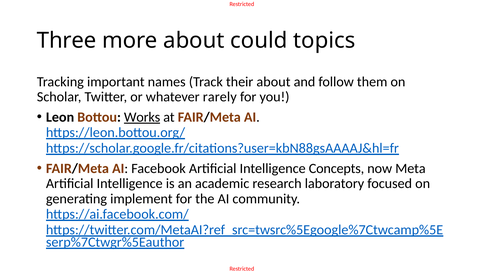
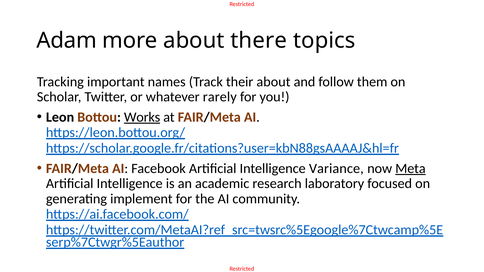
Three: Three -> Adam
could: could -> there
Concepts: Concepts -> Variance
Meta underline: none -> present
